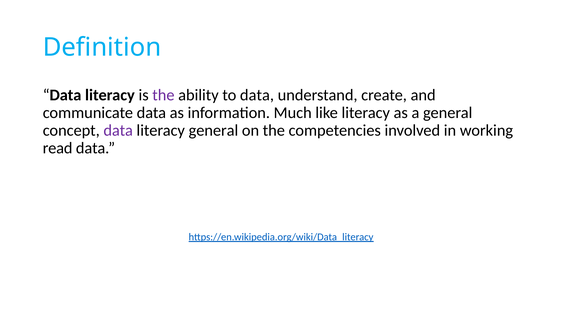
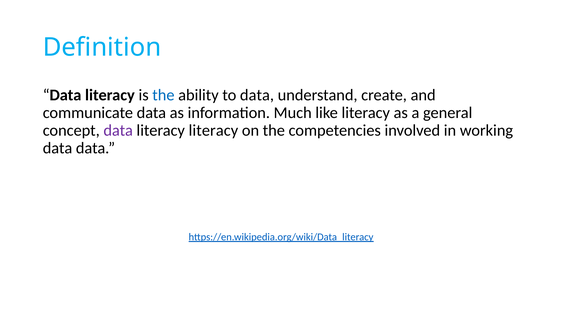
the at (163, 95) colour: purple -> blue
literacy general: general -> literacy
read at (58, 148): read -> data
